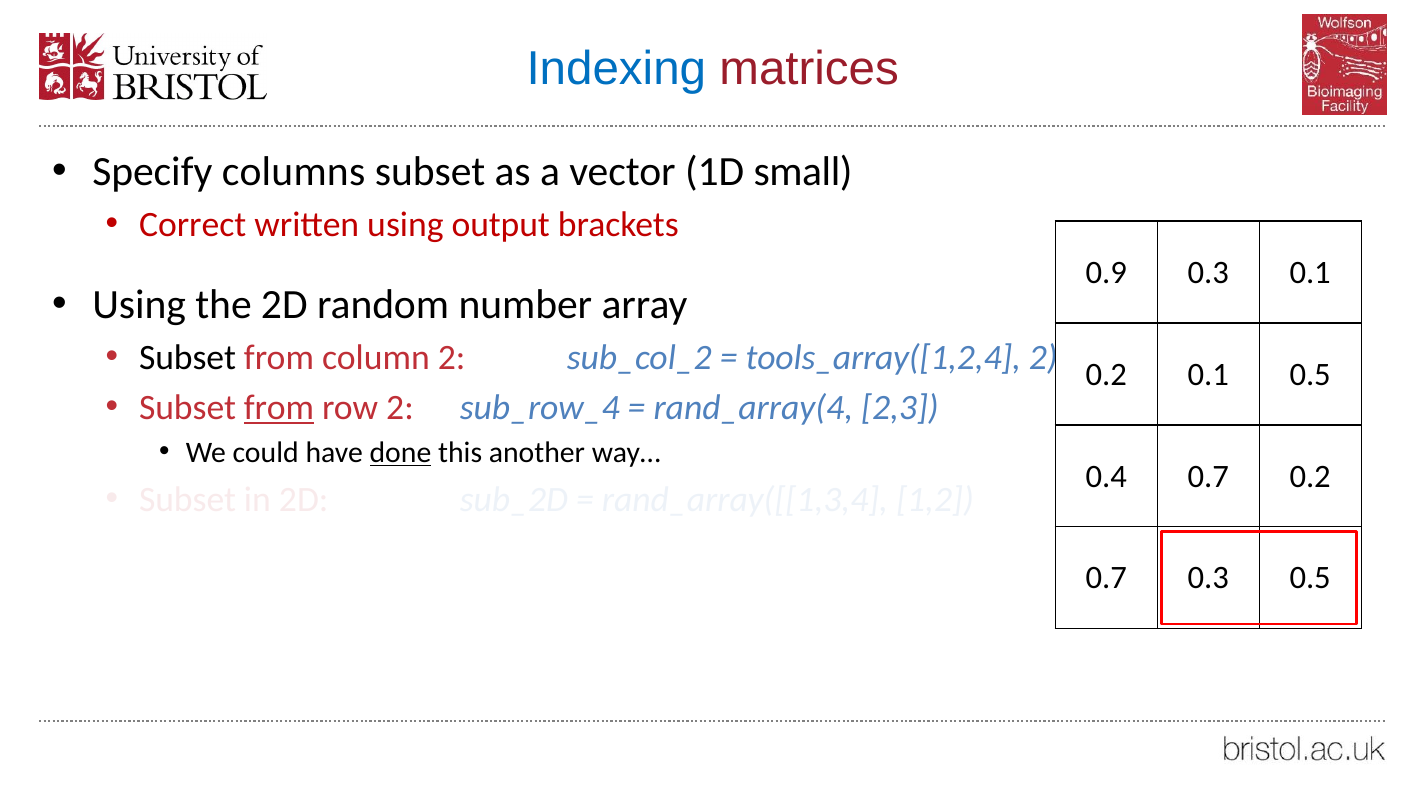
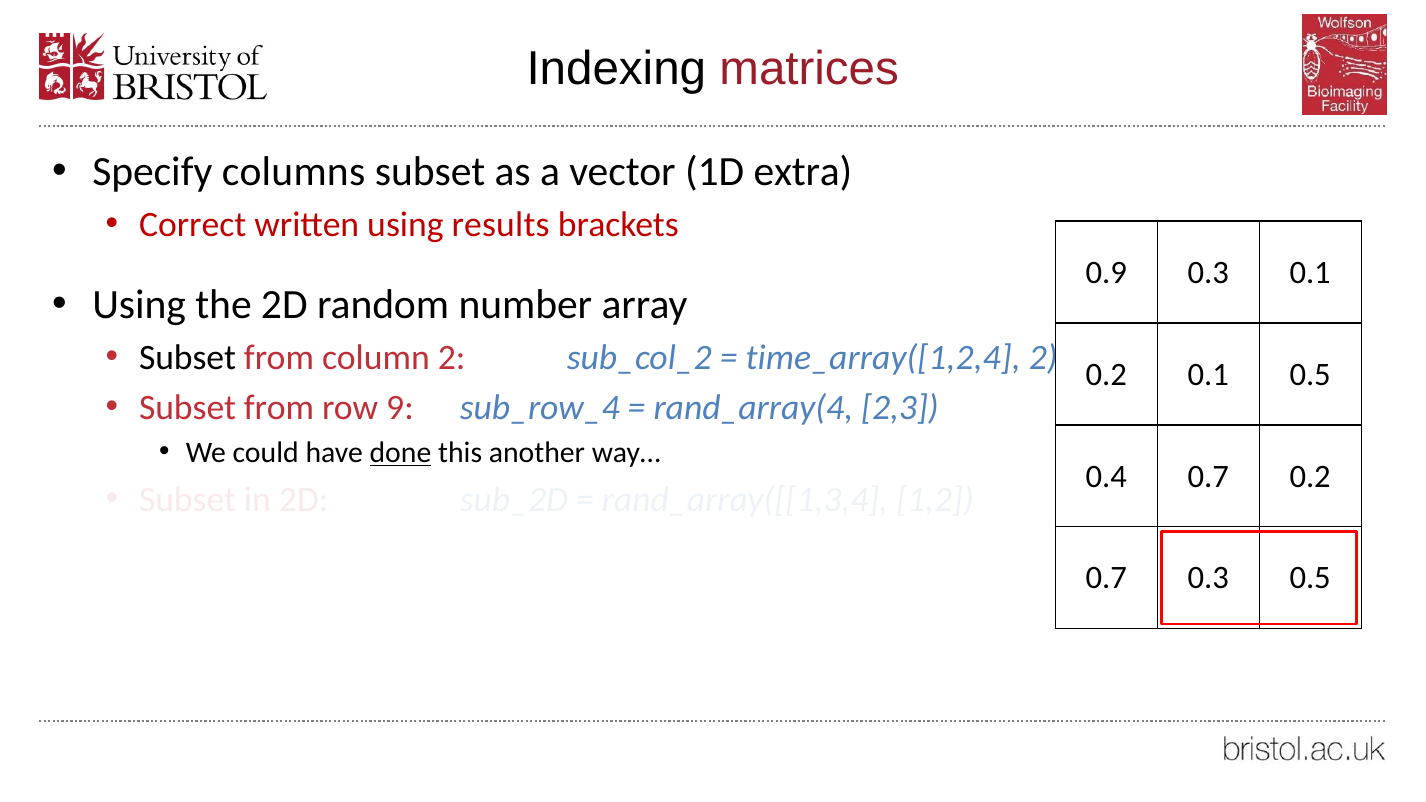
Indexing colour: blue -> black
small: small -> extra
output: output -> results
tools_array([1,2,4: tools_array([1,2,4 -> time_array([1,2,4
from at (279, 408) underline: present -> none
row 2: 2 -> 9
